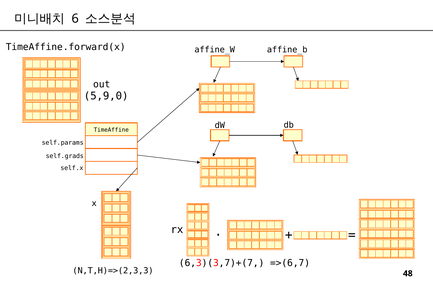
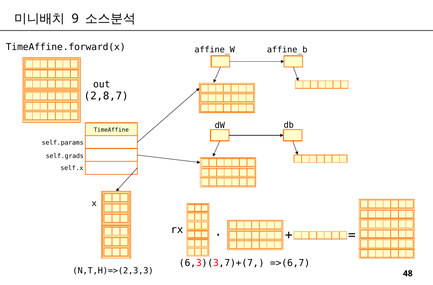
6: 6 -> 9
5,9,0: 5,9,0 -> 2,8,7
